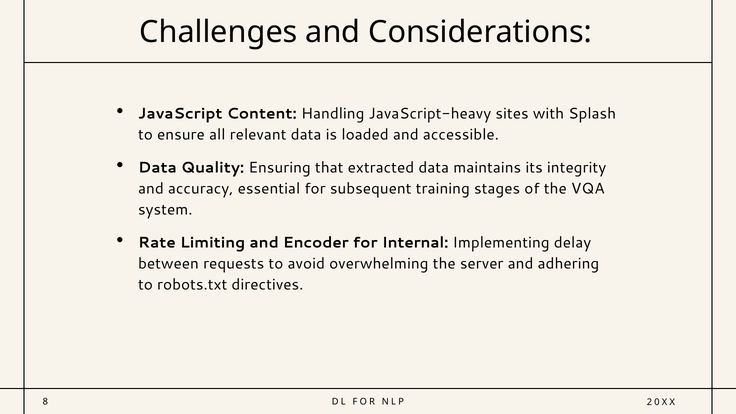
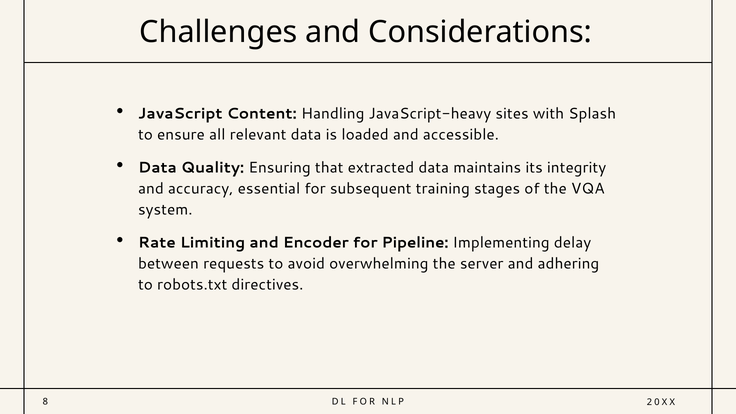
Internal: Internal -> Pipeline
